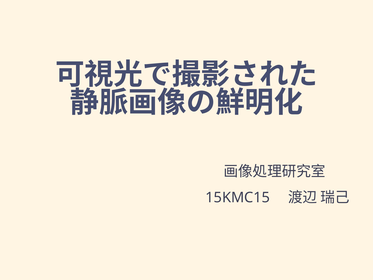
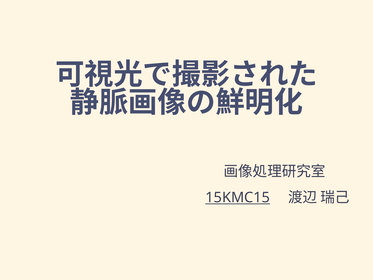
15KMC15 underline: none -> present
